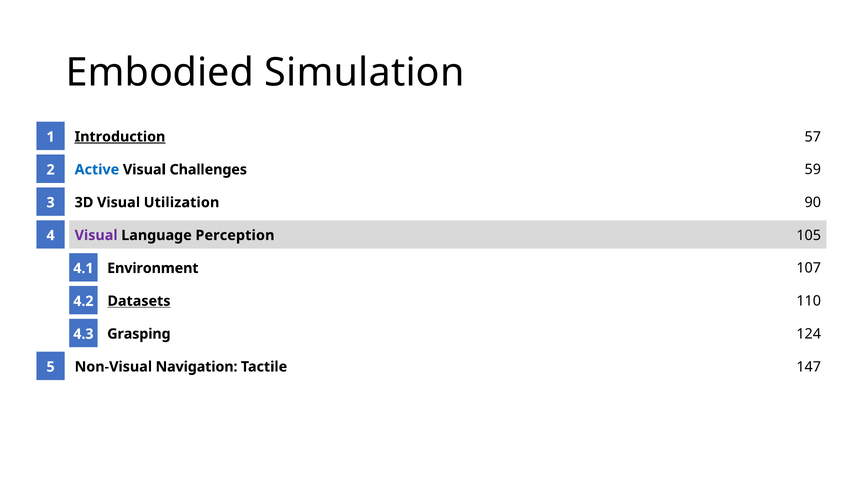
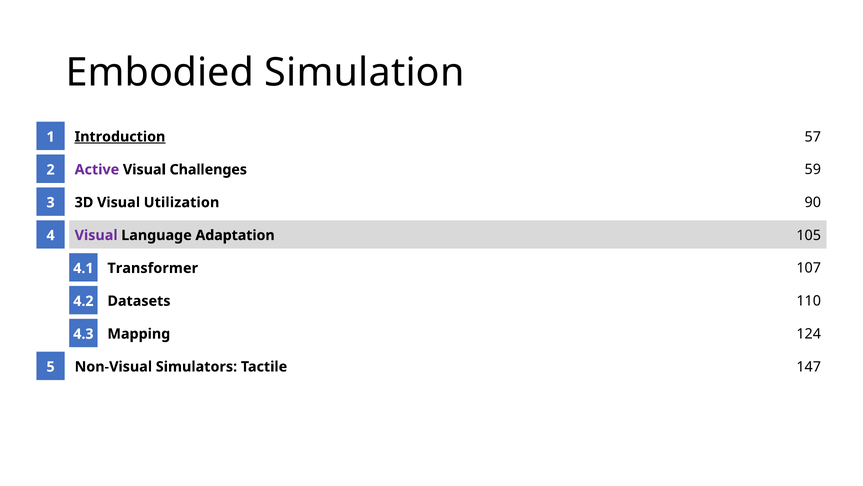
Active colour: blue -> purple
Perception: Perception -> Adaptation
Environment: Environment -> Transformer
Datasets underline: present -> none
Grasping: Grasping -> Mapping
Navigation: Navigation -> Simulators
